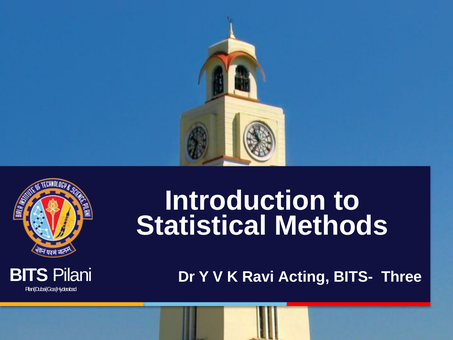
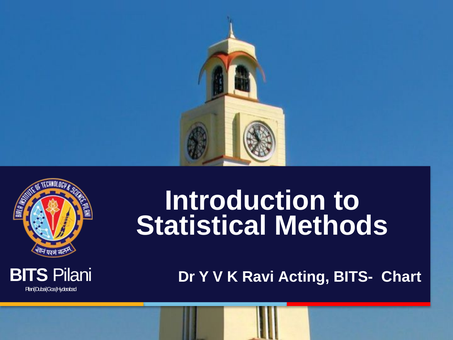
Three: Three -> Chart
